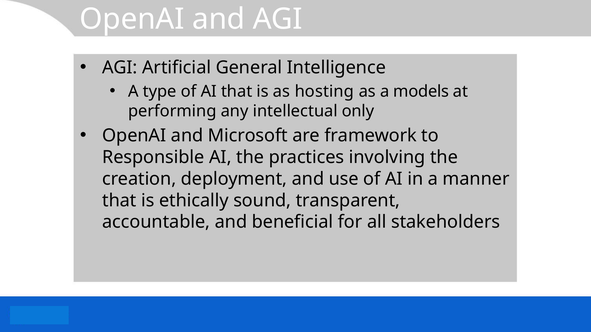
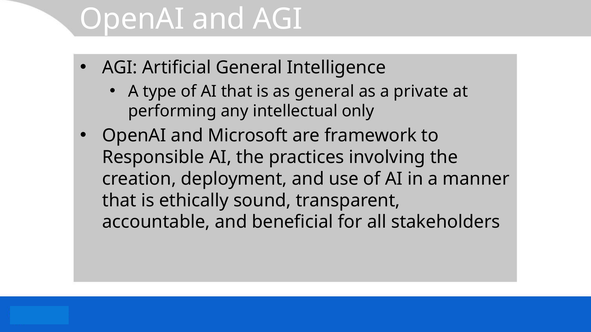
as hosting: hosting -> general
models: models -> private
